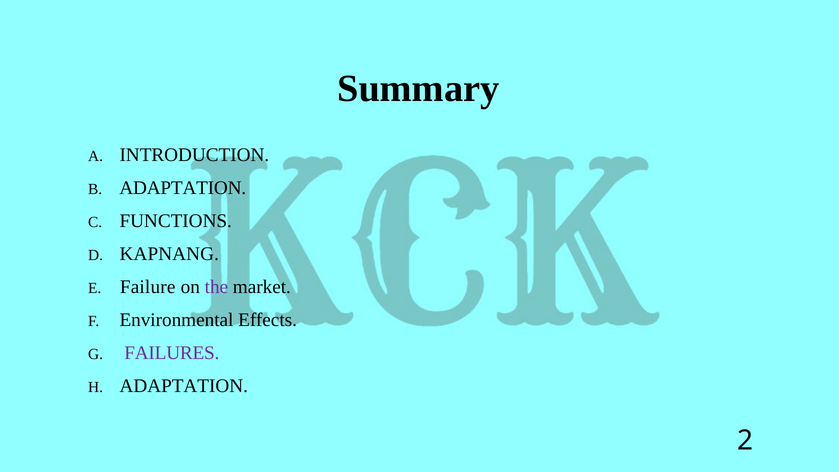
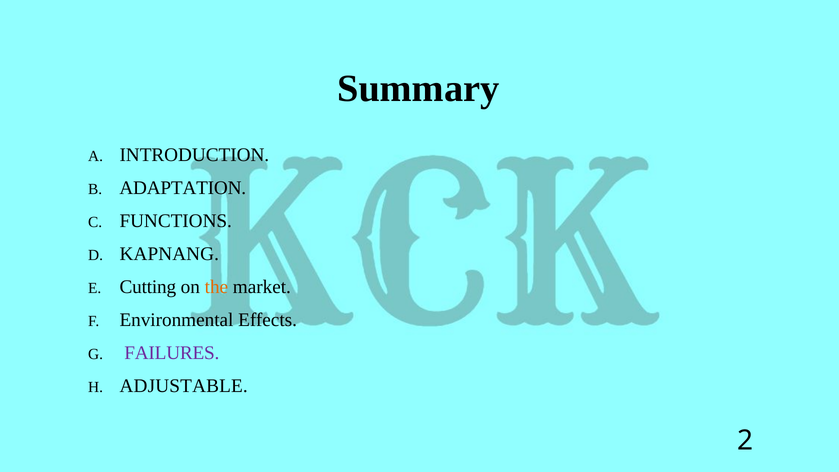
Failure: Failure -> Cutting
the colour: purple -> orange
ADAPTATION at (184, 386): ADAPTATION -> ADJUSTABLE
